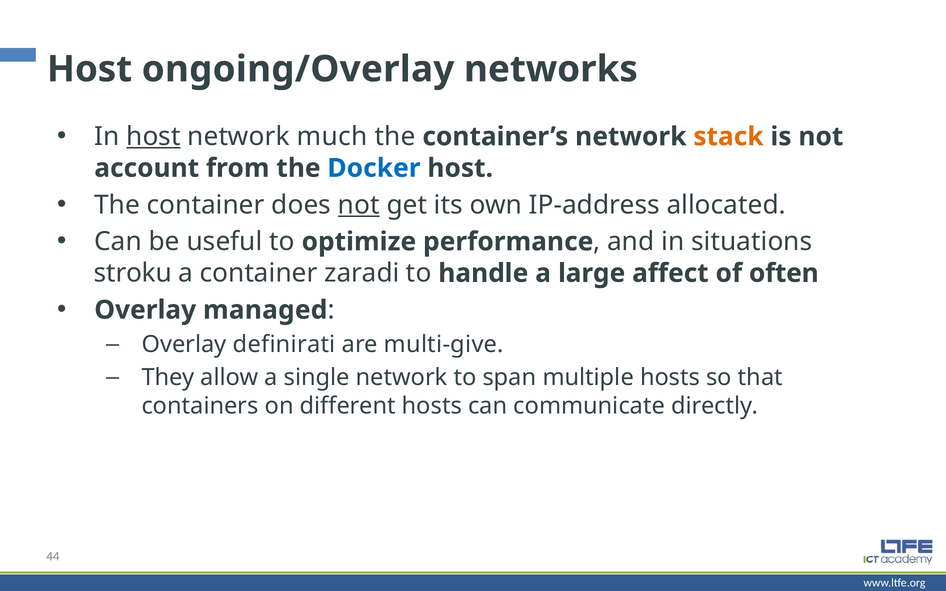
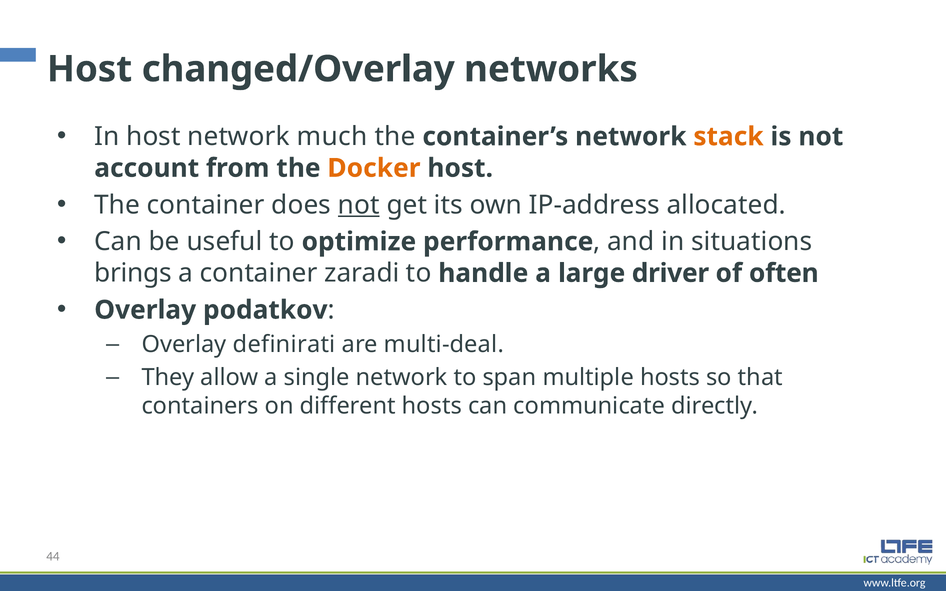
ongoing/Overlay: ongoing/Overlay -> changed/Overlay
host at (153, 137) underline: present -> none
Docker colour: blue -> orange
stroku: stroku -> brings
affect: affect -> driver
managed: managed -> podatkov
multi-give: multi-give -> multi-deal
